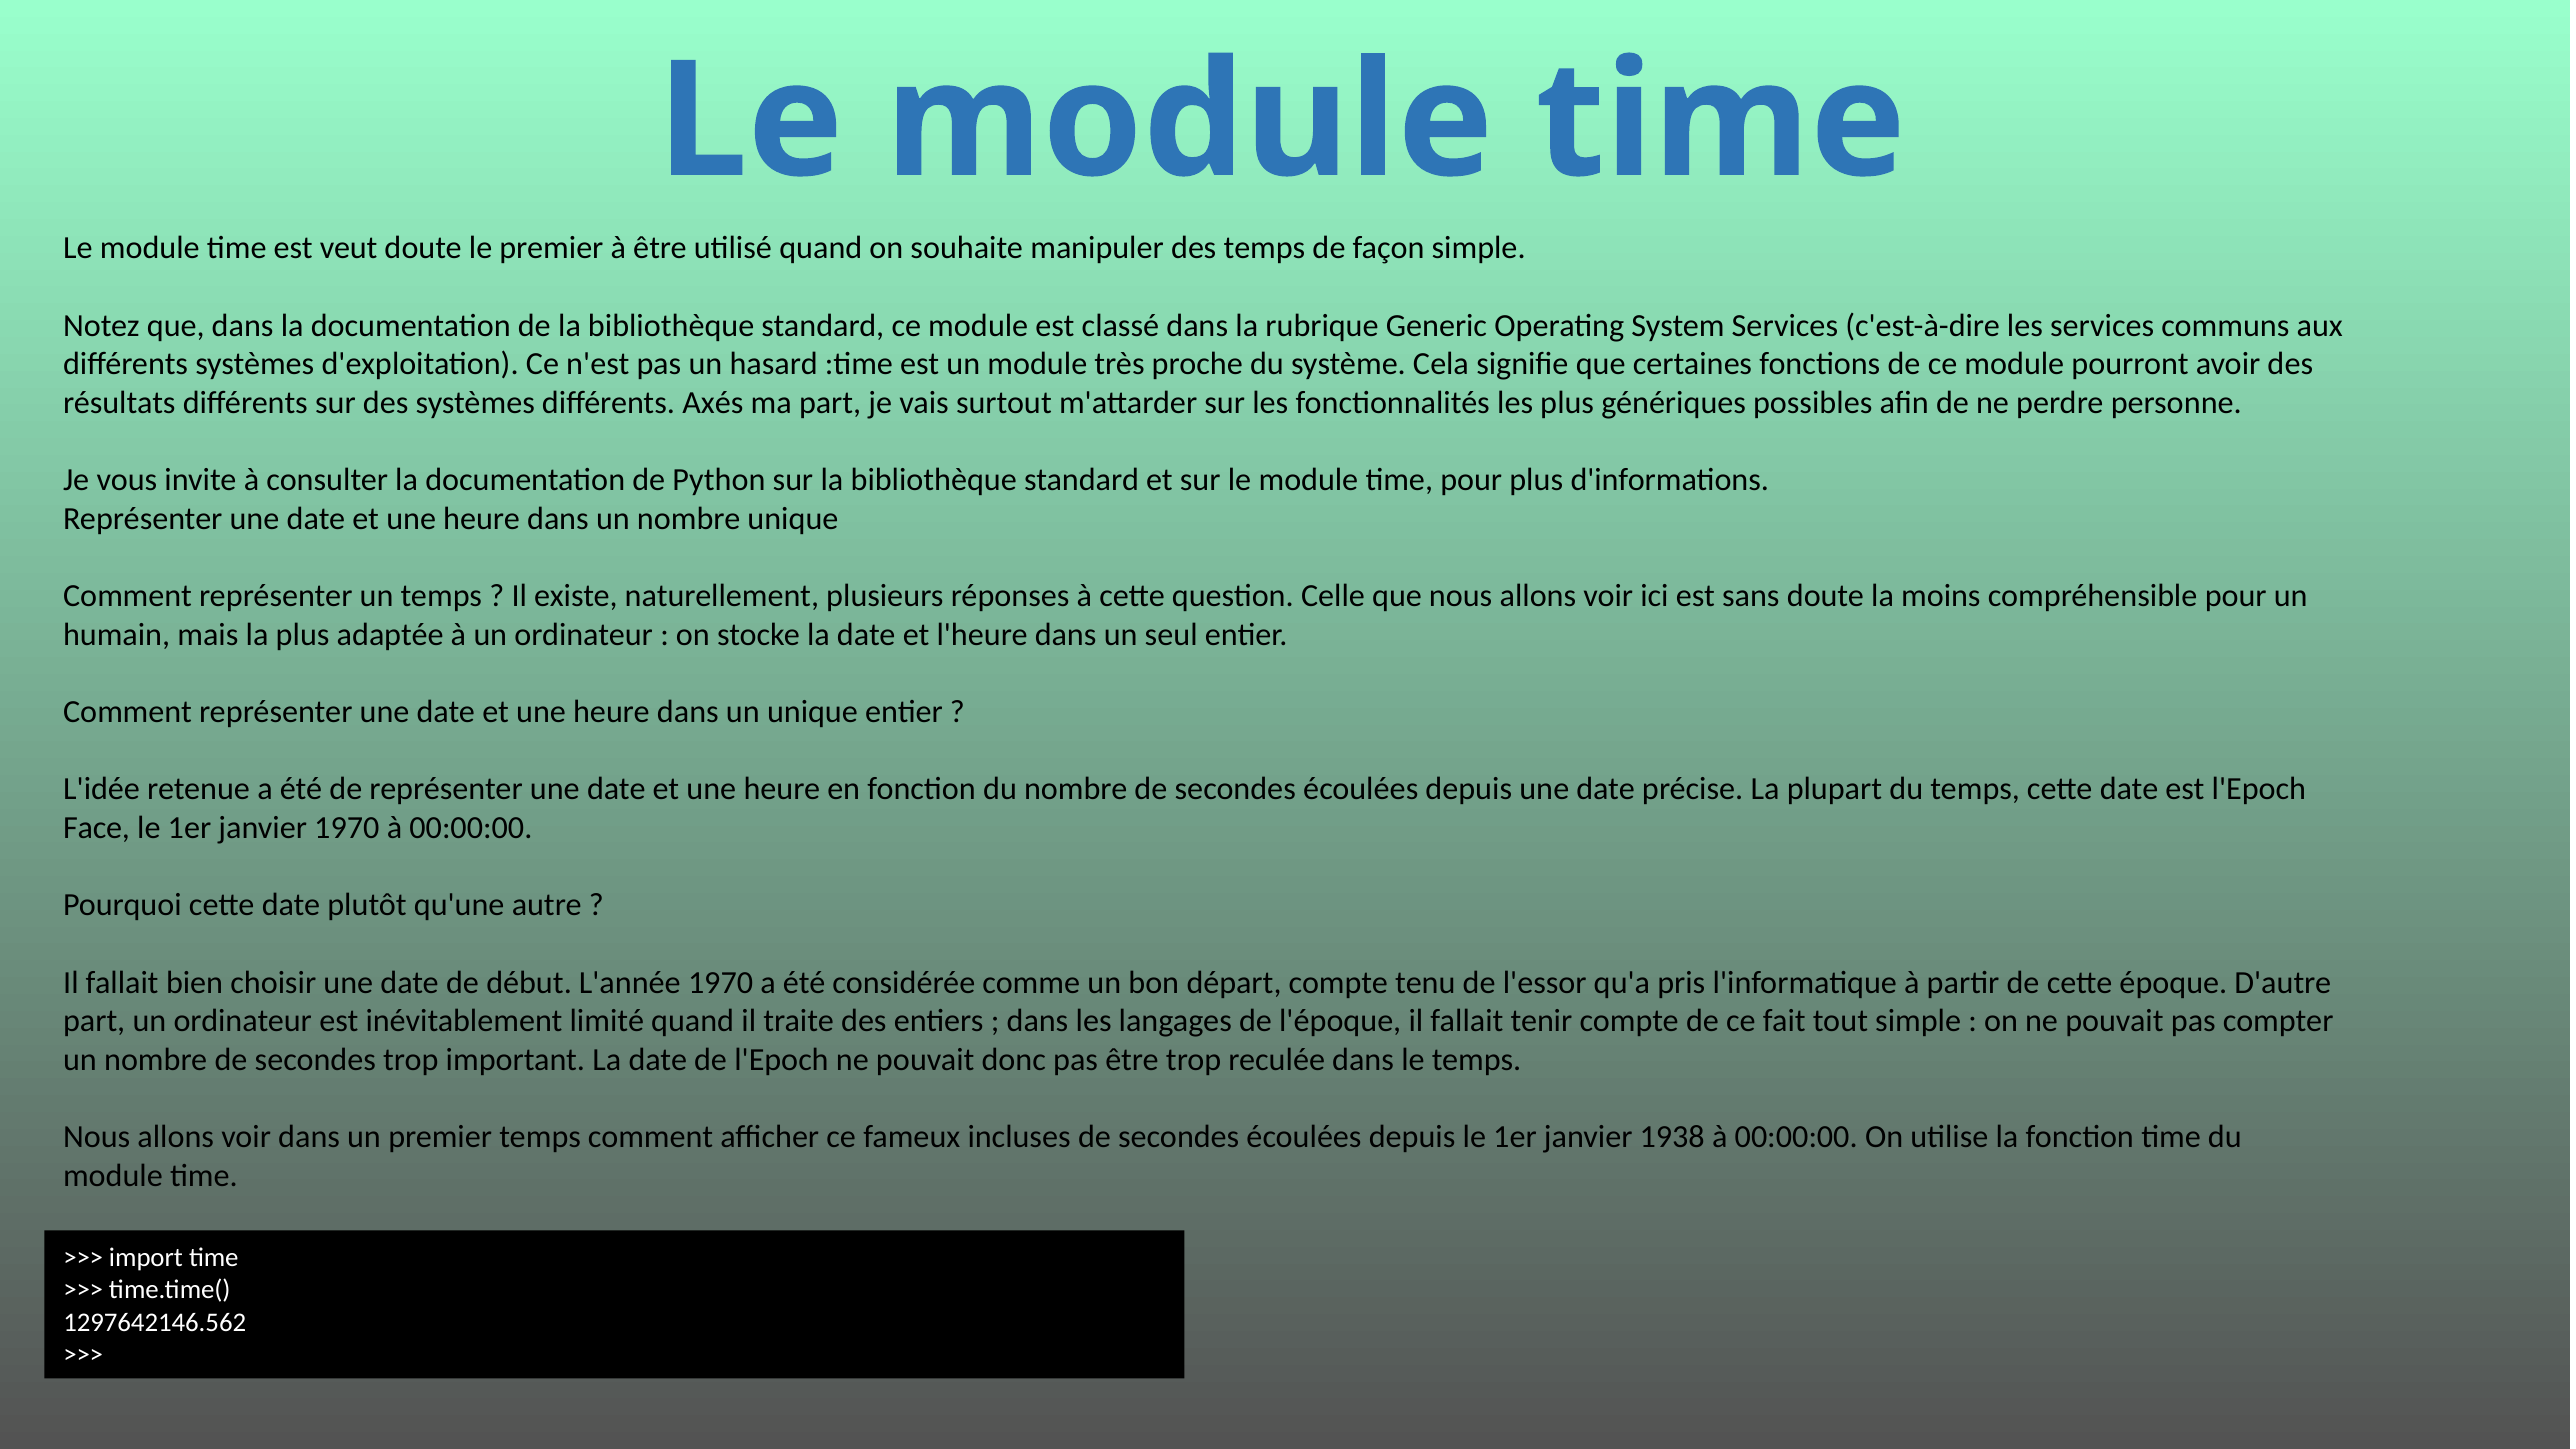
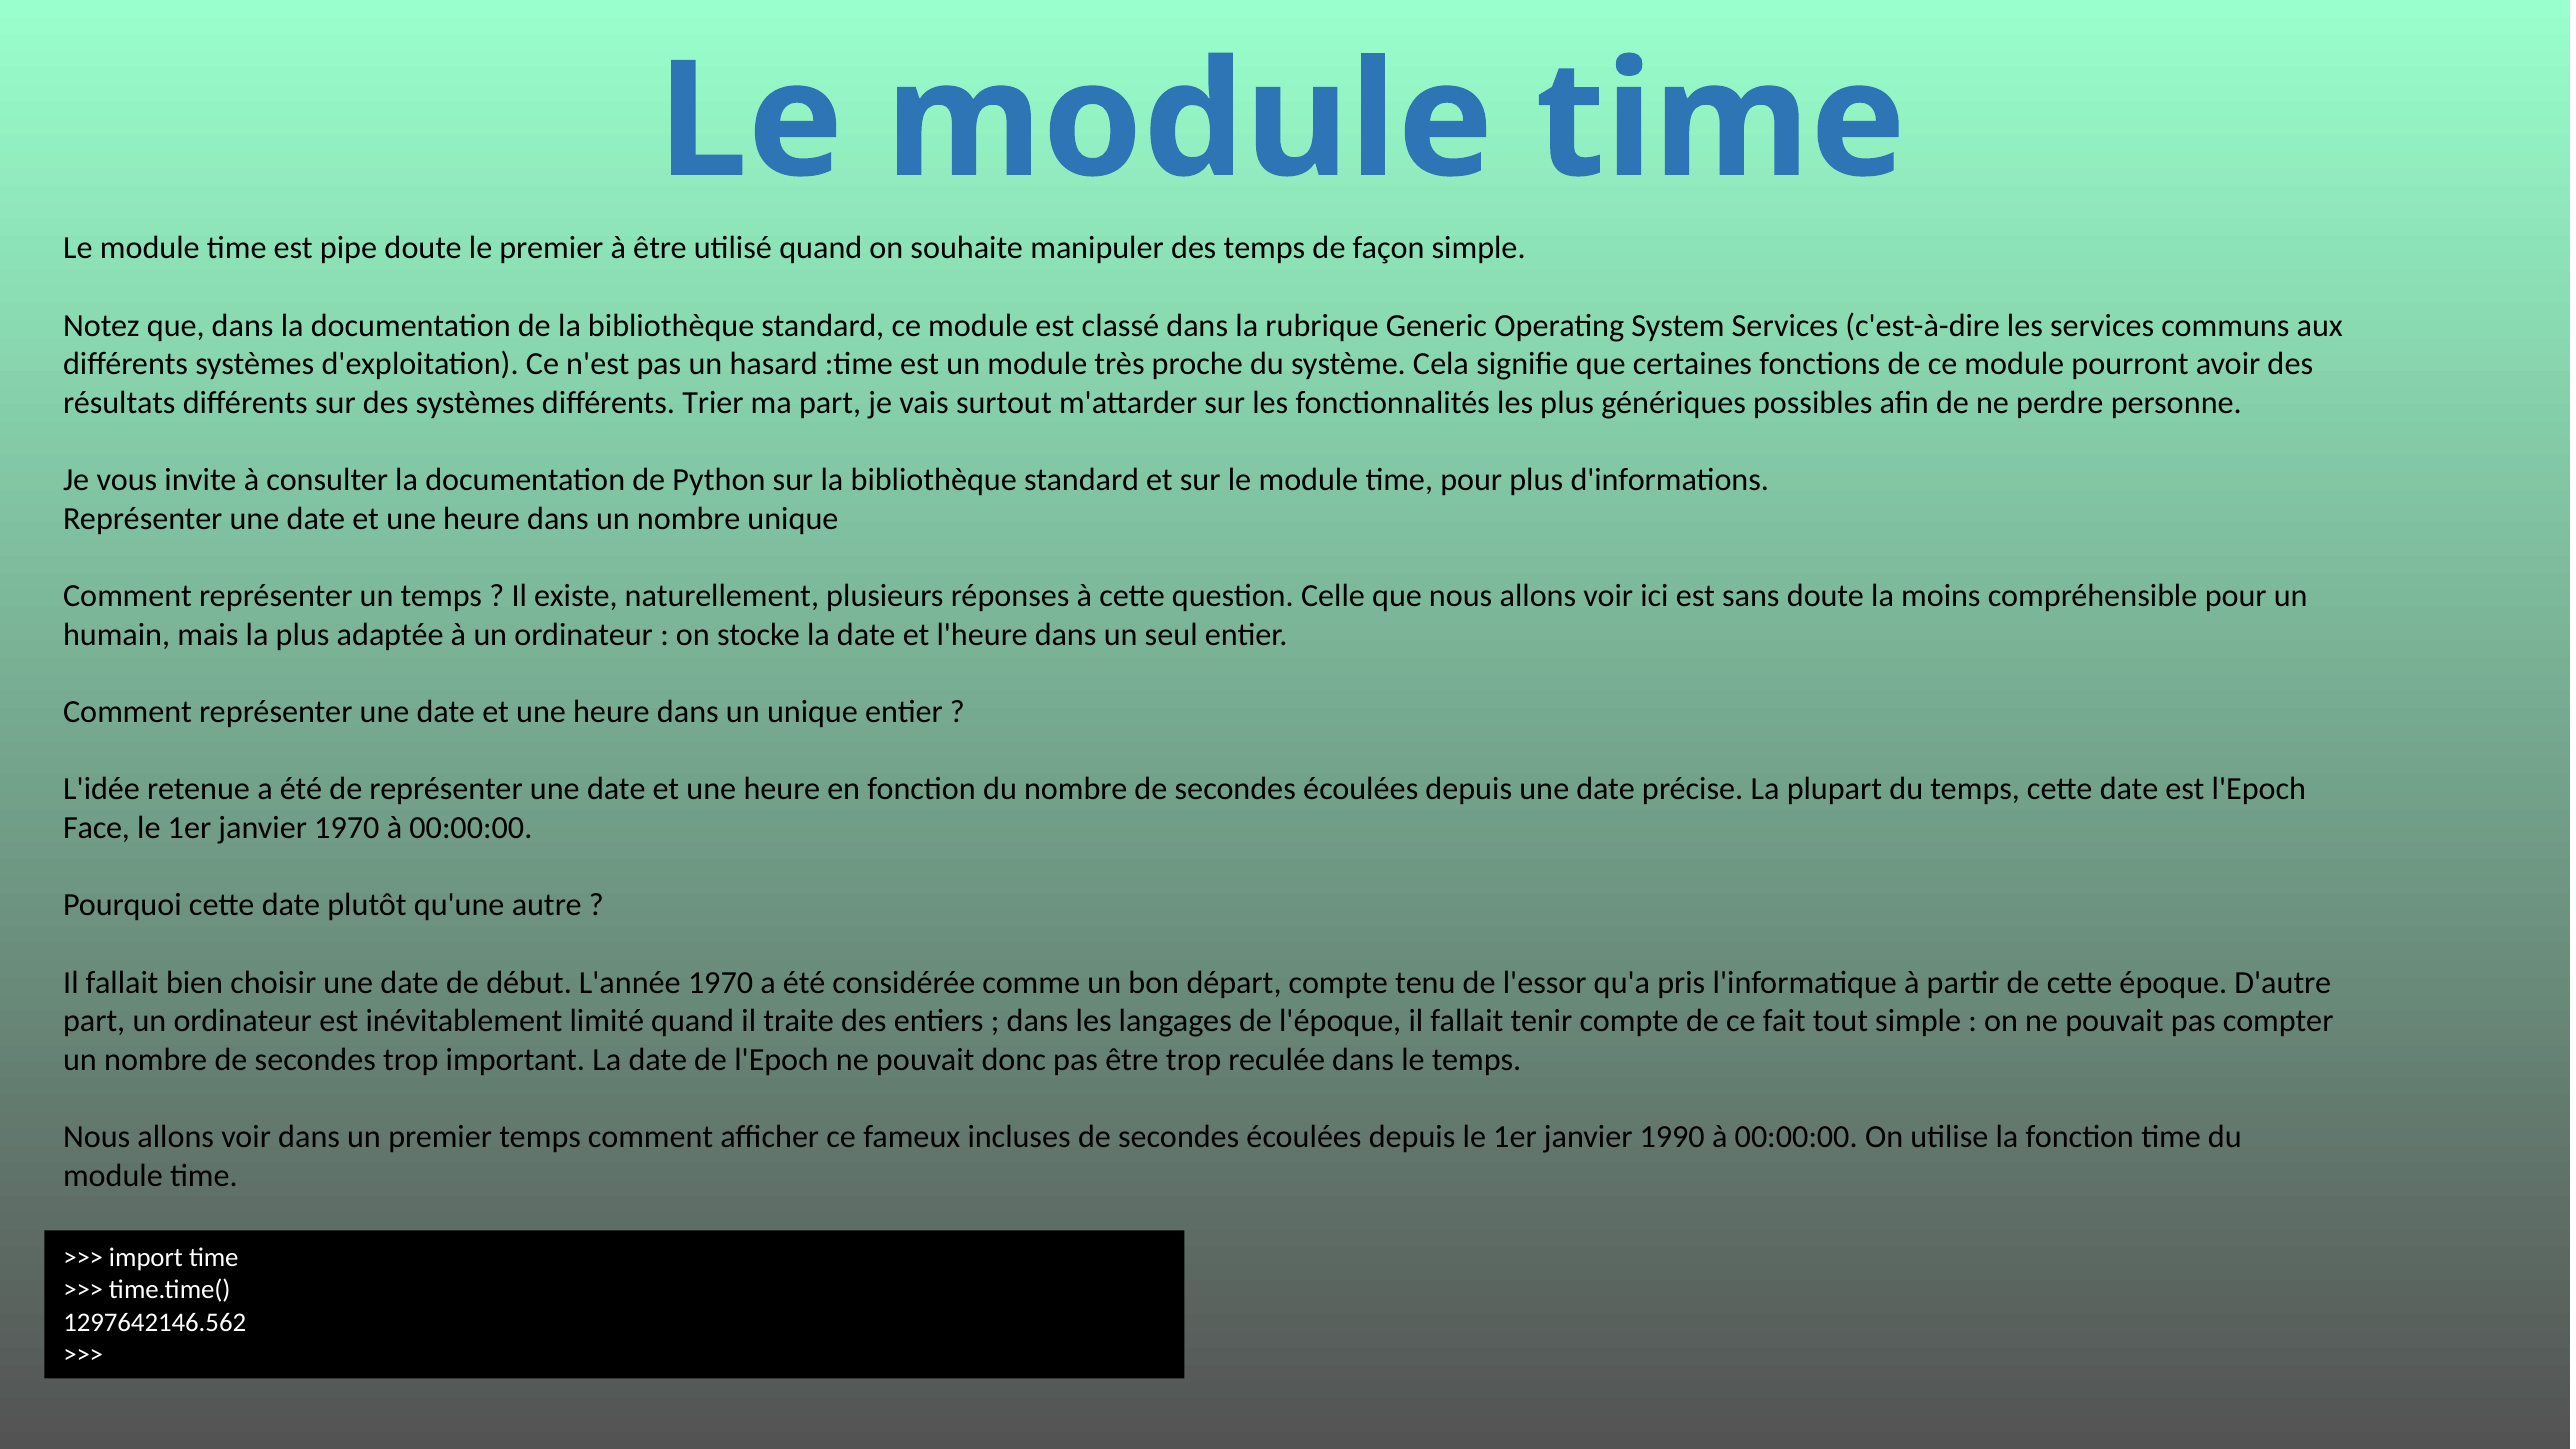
veut: veut -> pipe
Axés: Axés -> Trier
1938: 1938 -> 1990
